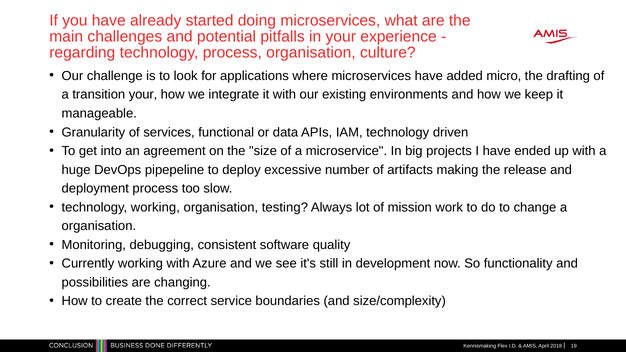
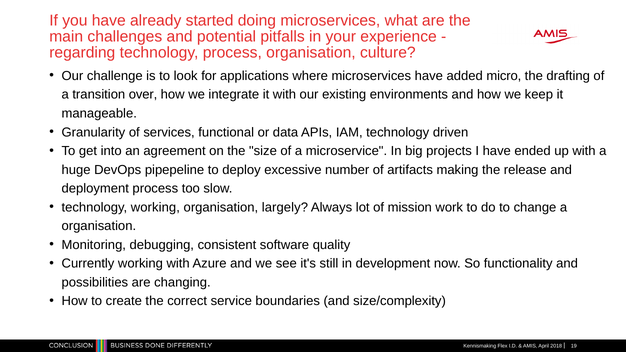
transition your: your -> over
testing: testing -> largely
